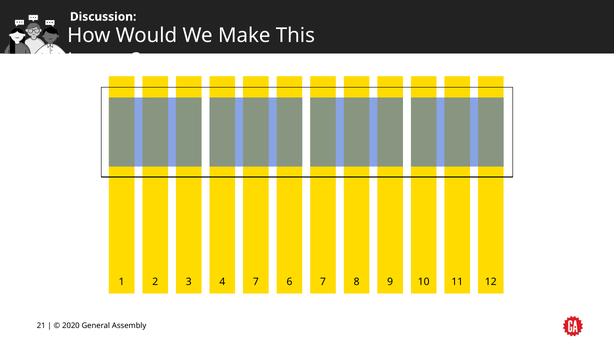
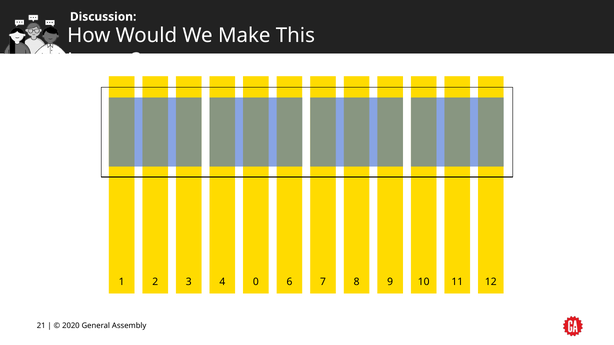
4 7: 7 -> 0
